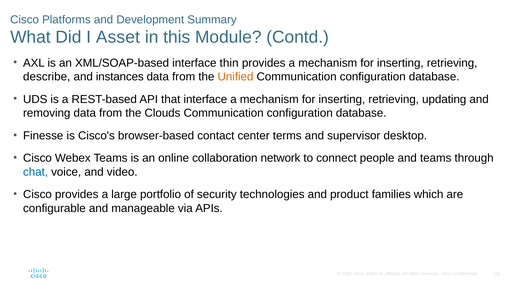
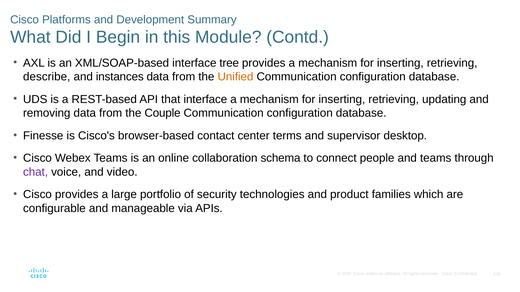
Asset: Asset -> Begin
thin: thin -> tree
Clouds: Clouds -> Couple
network: network -> schema
chat colour: blue -> purple
